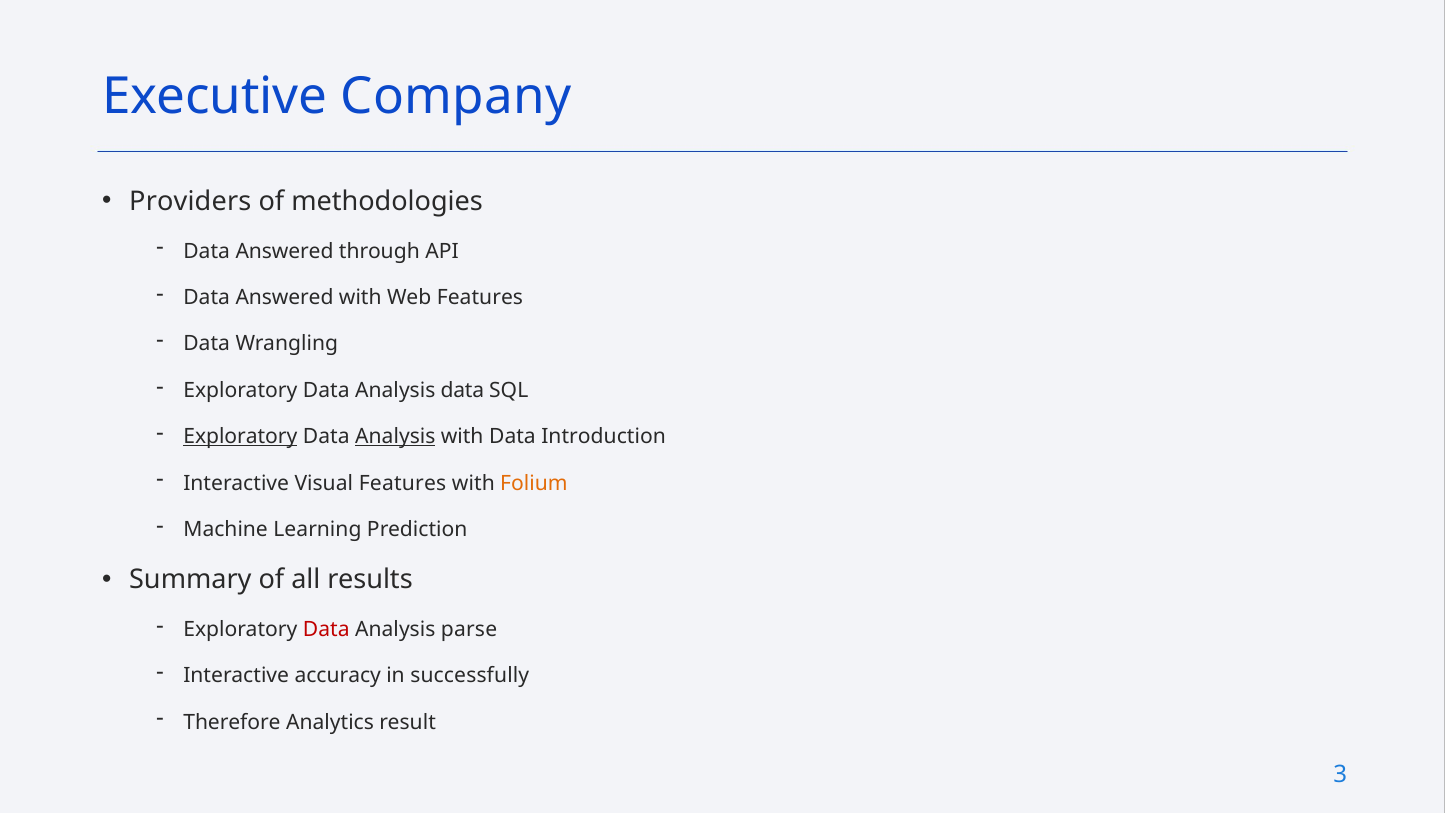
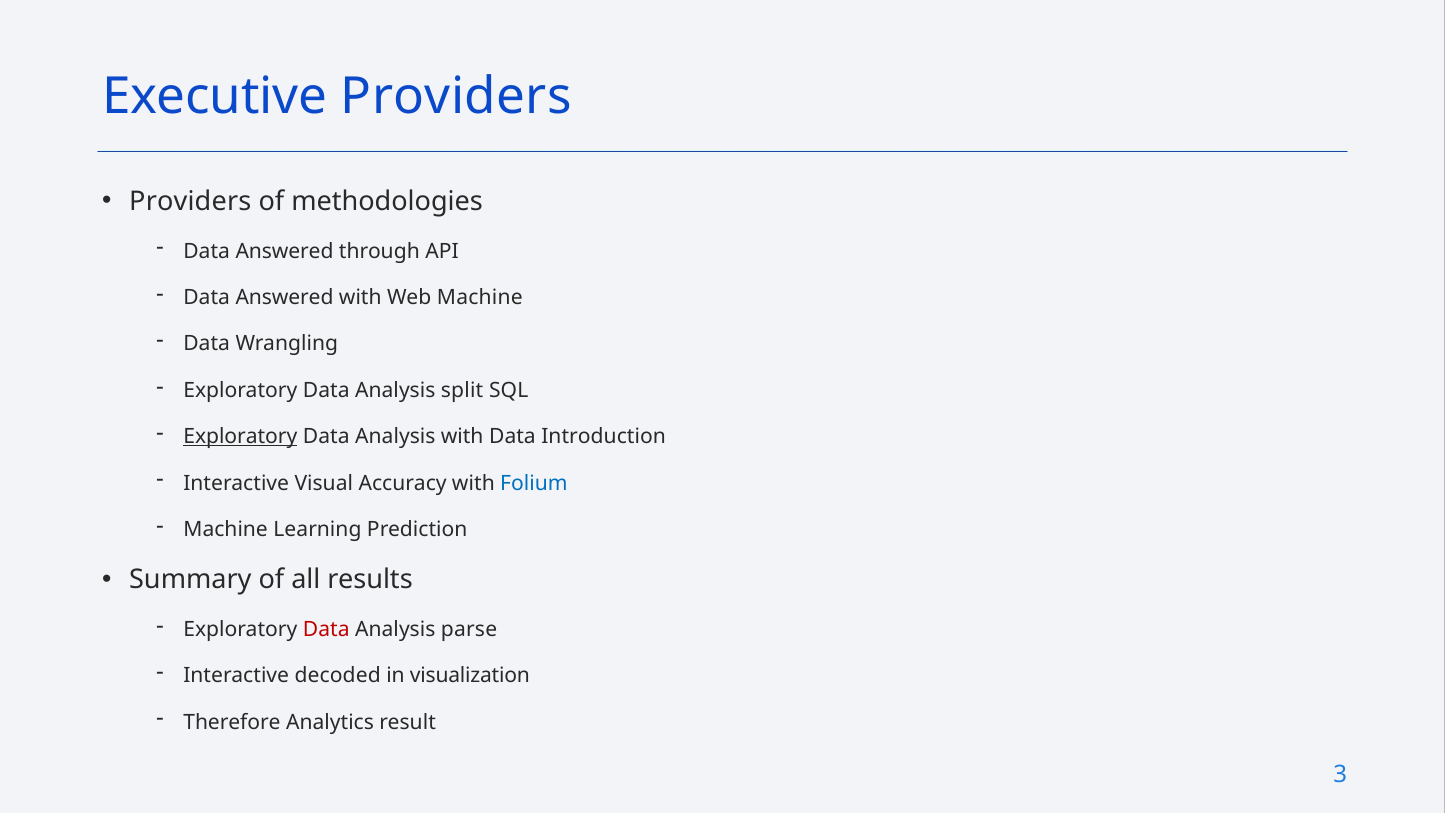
Executive Company: Company -> Providers
Web Features: Features -> Machine
Analysis data: data -> split
Analysis at (395, 437) underline: present -> none
Visual Features: Features -> Accuracy
Folium colour: orange -> blue
accuracy: accuracy -> decoded
successfully: successfully -> visualization
